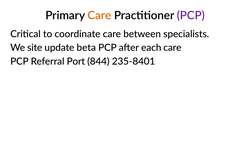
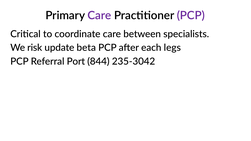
Care at (99, 16) colour: orange -> purple
site: site -> risk
each care: care -> legs
235-8401: 235-8401 -> 235-3042
